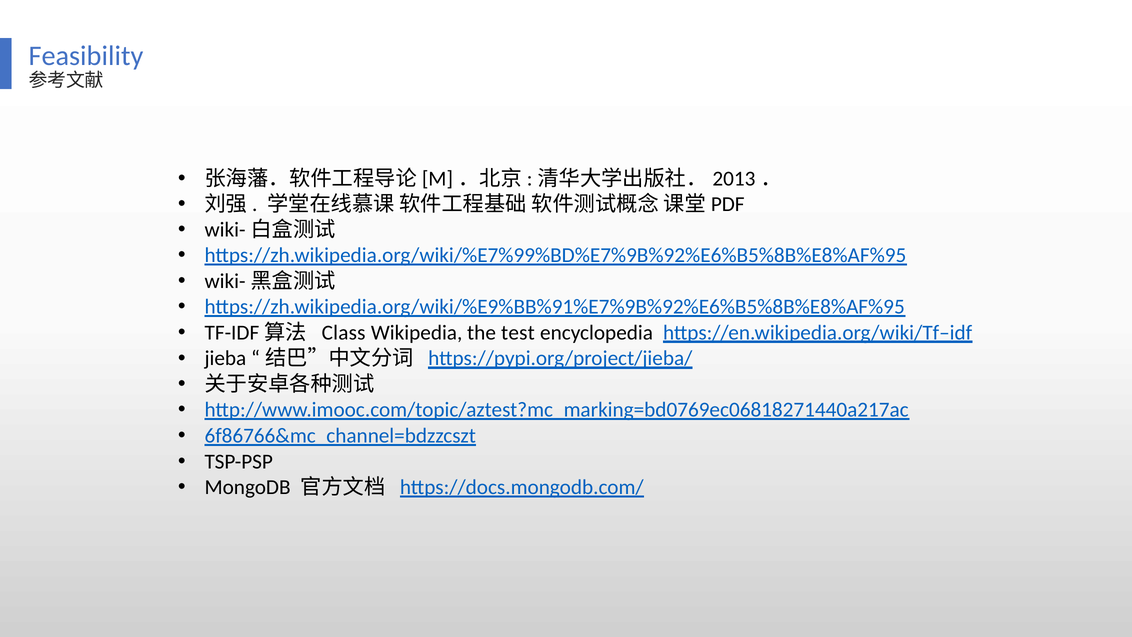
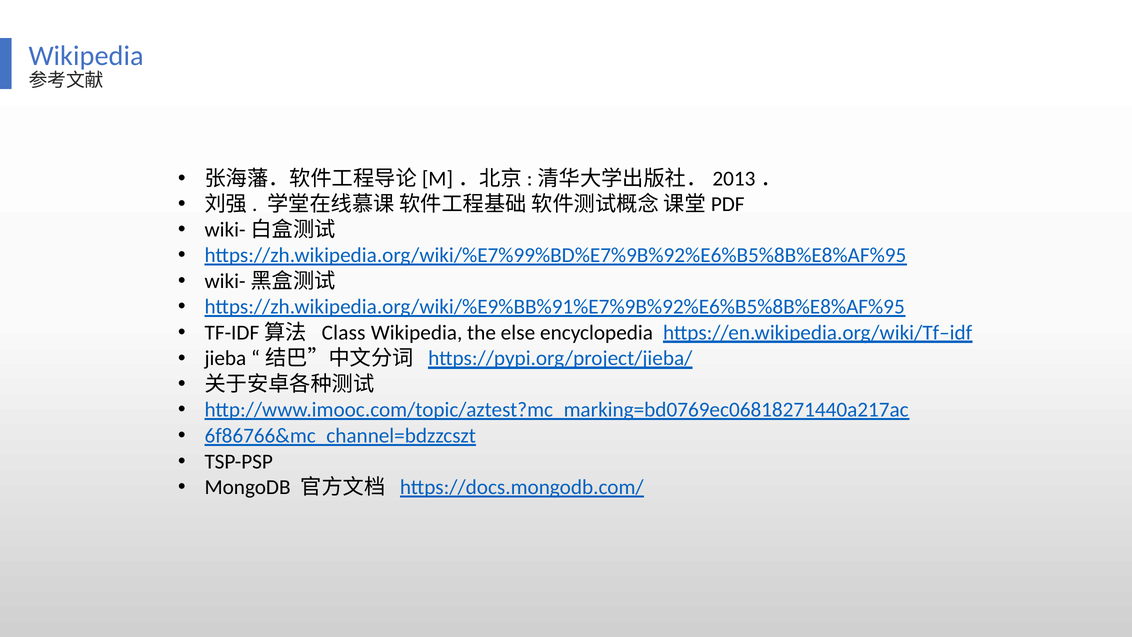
Feasibility at (86, 56): Feasibility -> Wikipedia
test: test -> else
